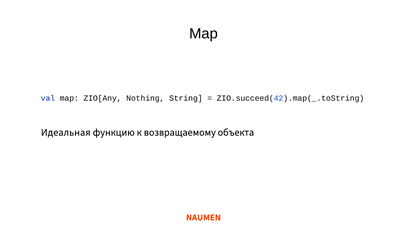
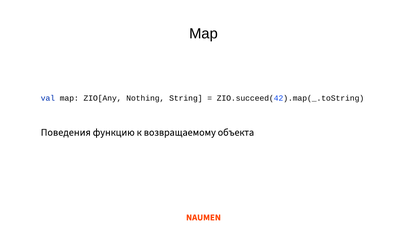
Идеальная: Идеальная -> Поведения
